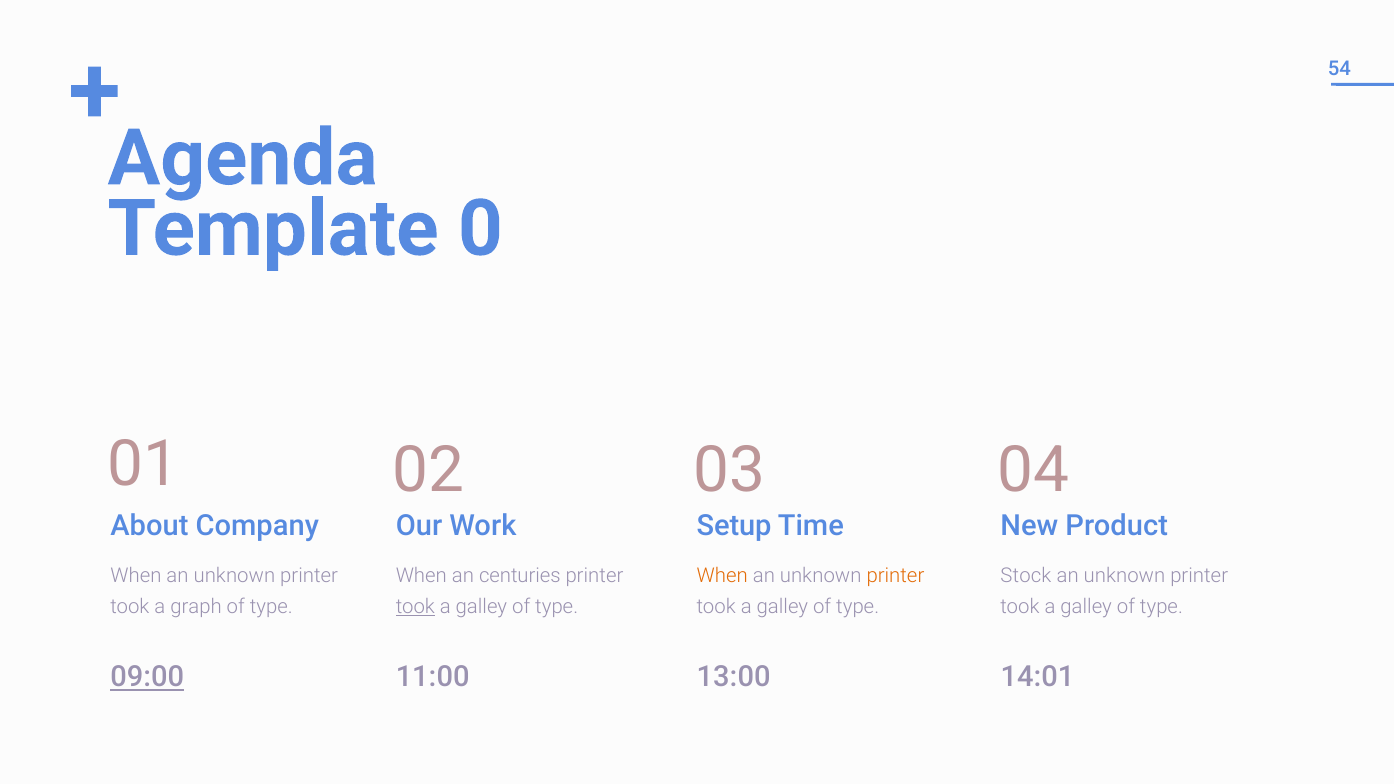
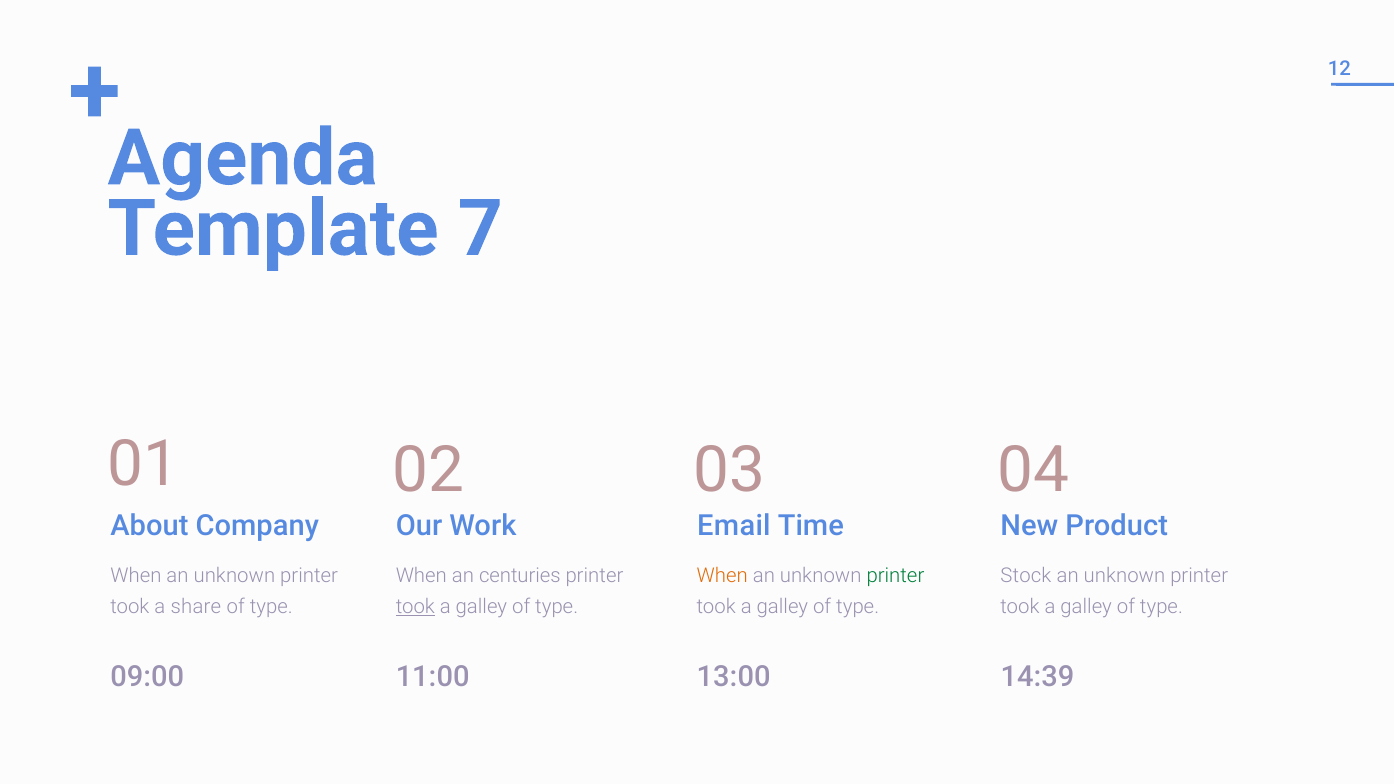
54: 54 -> 12
0: 0 -> 7
Setup: Setup -> Email
printer at (895, 576) colour: orange -> green
graph: graph -> share
09:00 underline: present -> none
14:01: 14:01 -> 14:39
